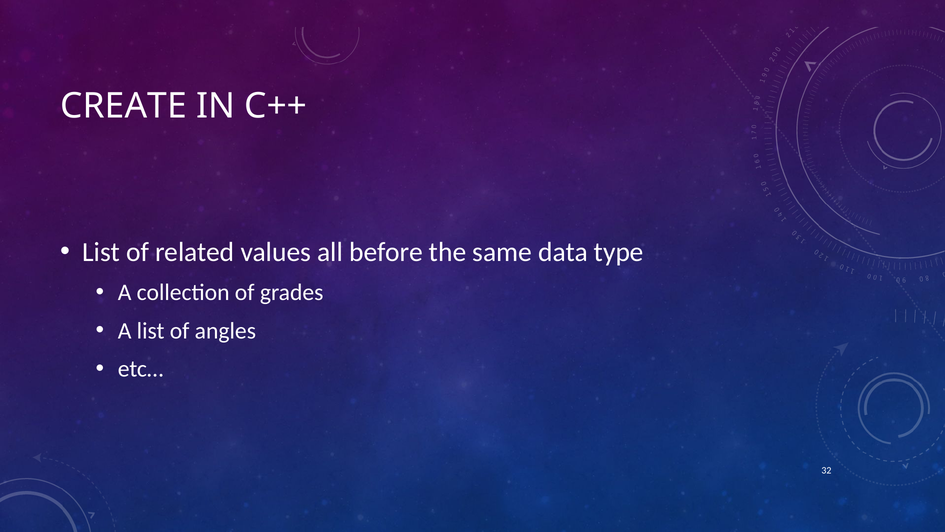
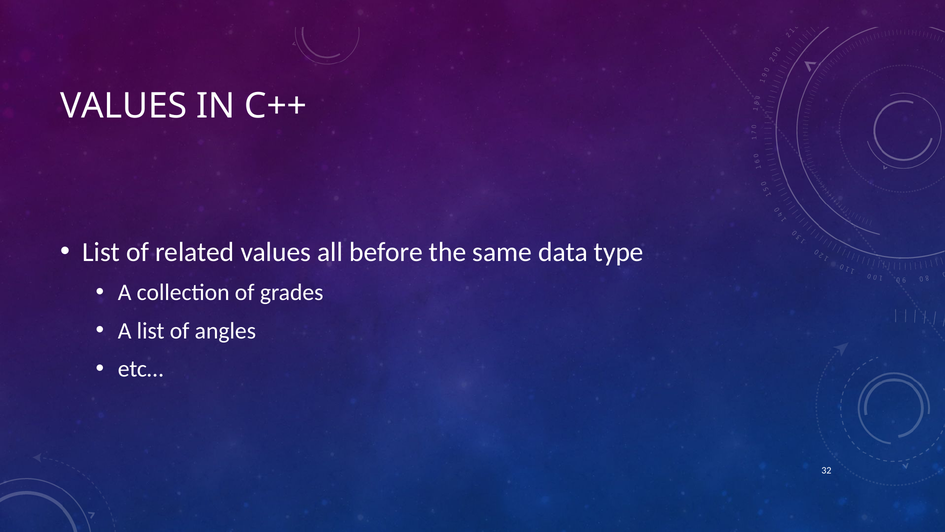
CREATE at (124, 106): CREATE -> VALUES
